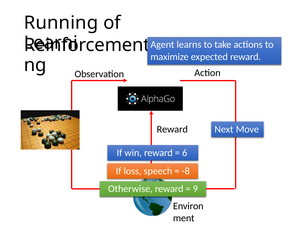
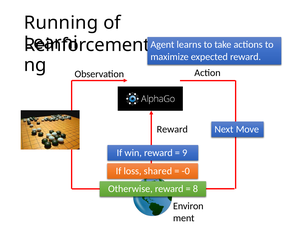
6: 6 -> 9
speech: speech -> shared
-8: -8 -> -0
9: 9 -> 8
